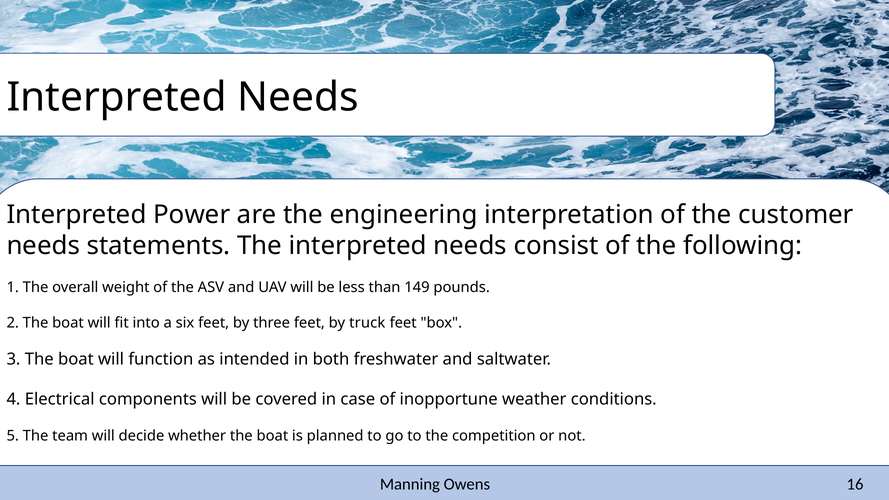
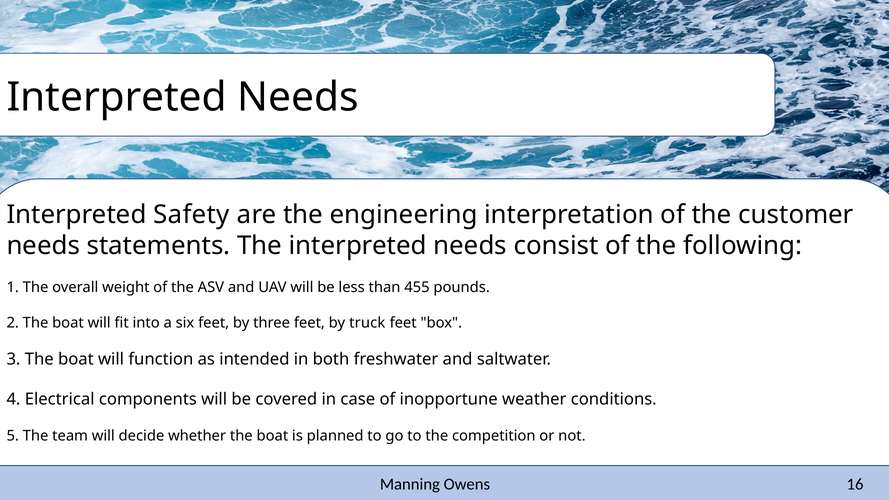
Power: Power -> Safety
149: 149 -> 455
